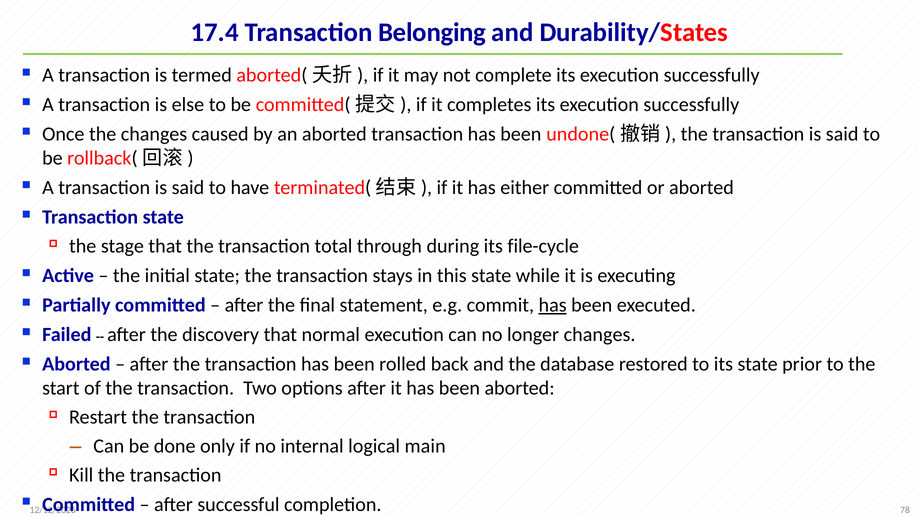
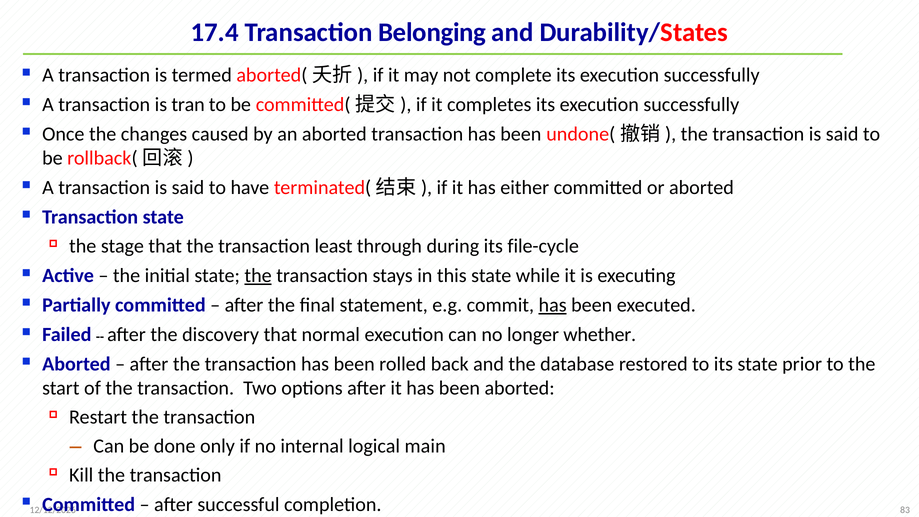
else: else -> tran
total: total -> least
the at (258, 276) underline: none -> present
longer changes: changes -> whether
78: 78 -> 83
